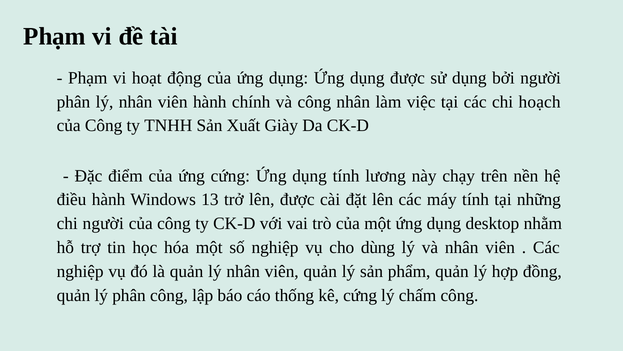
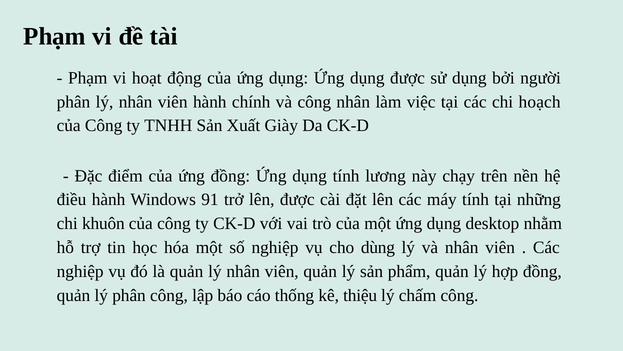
ứng cứng: cứng -> đồng
13: 13 -> 91
chi người: người -> khuôn
kê cứng: cứng -> thiệu
